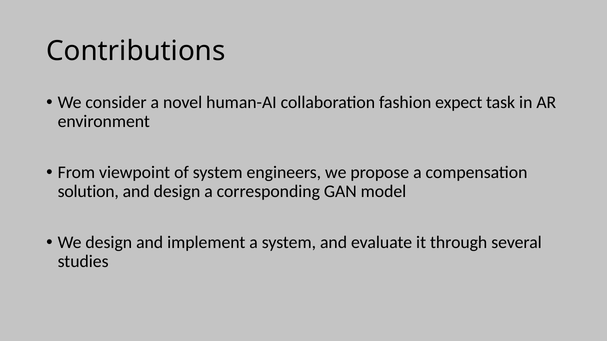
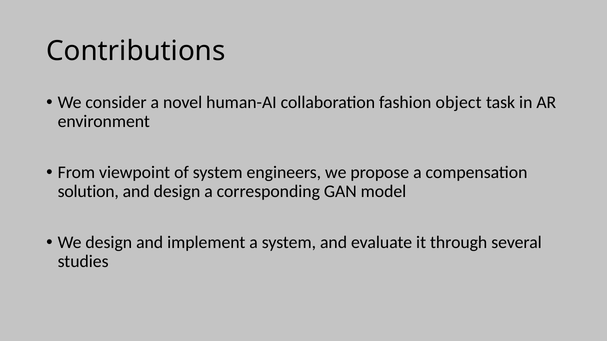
expect: expect -> object
